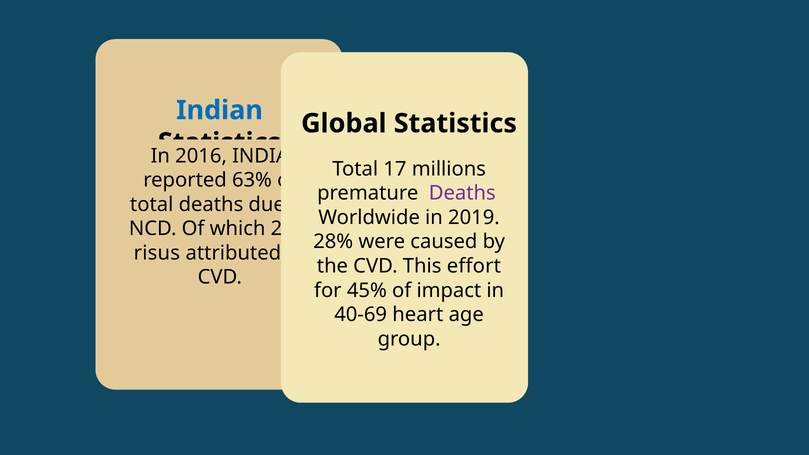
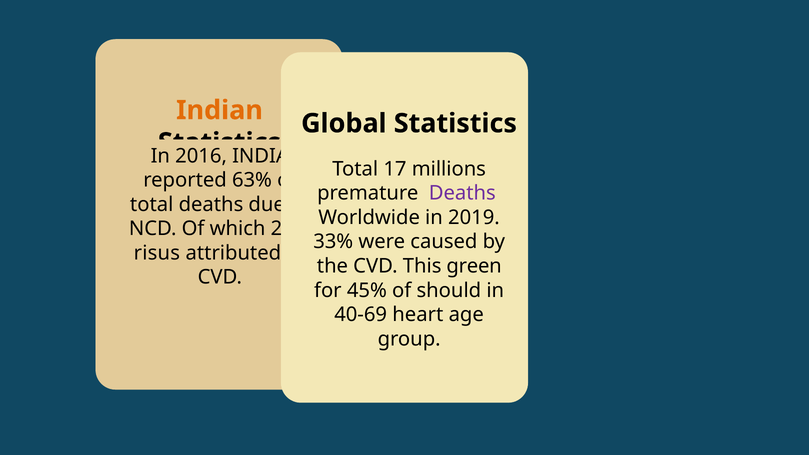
Indian colour: blue -> orange
28%: 28% -> 33%
effort: effort -> green
impact: impact -> should
